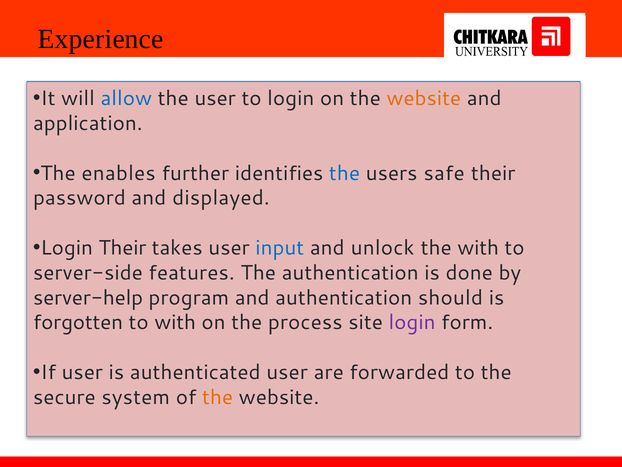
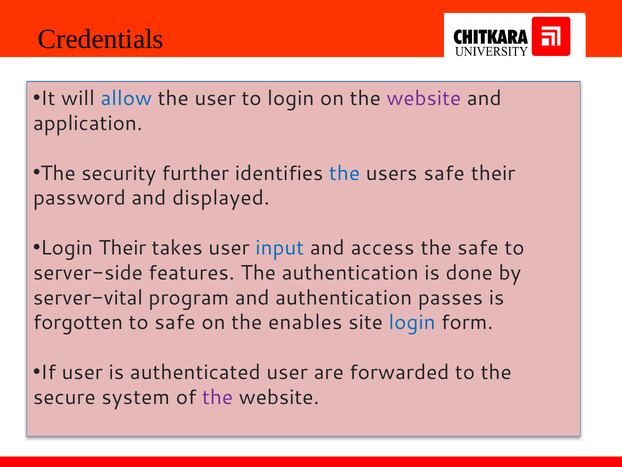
Experience: Experience -> Credentials
website at (424, 98) colour: orange -> purple
enables: enables -> security
unlock: unlock -> access
the with: with -> safe
server-help: server-help -> server-vital
should: should -> passes
to with: with -> safe
process: process -> enables
login at (412, 322) colour: purple -> blue
the at (218, 397) colour: orange -> purple
